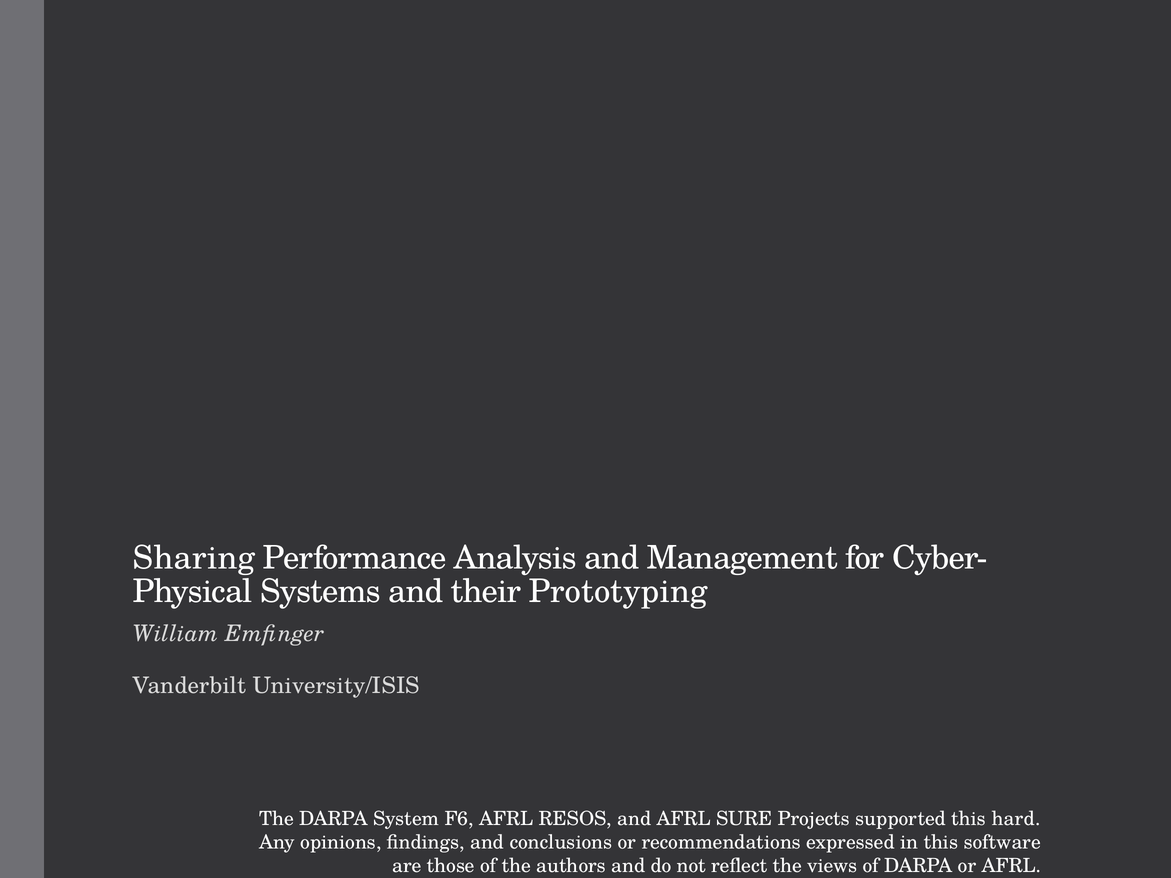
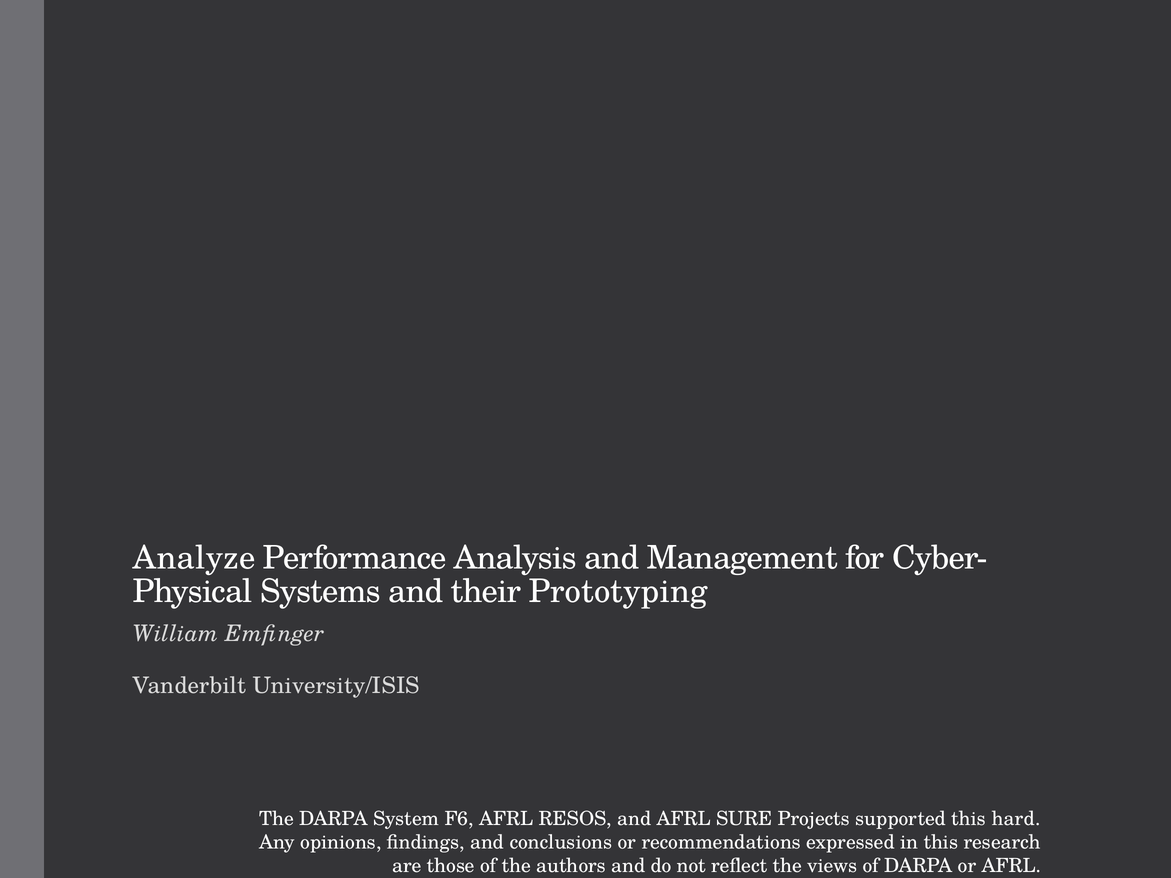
Sharing: Sharing -> Analyze
software: software -> research
